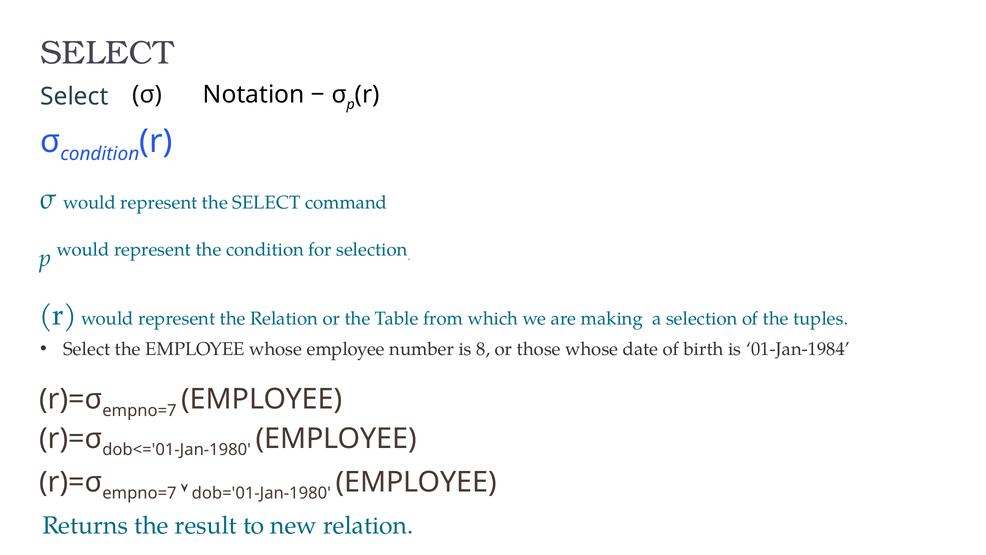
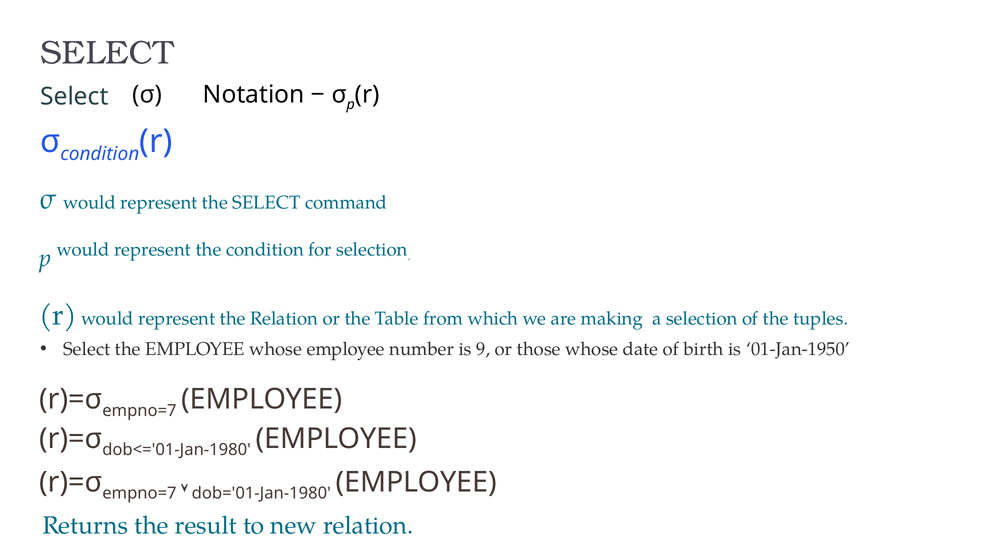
8: 8 -> 9
01-Jan-1984: 01-Jan-1984 -> 01-Jan-1950
